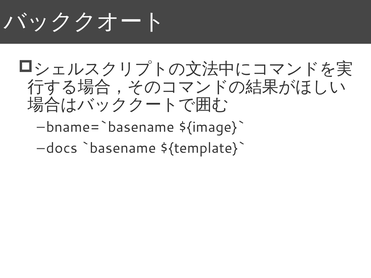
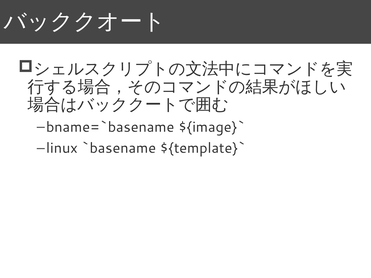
docs: docs -> linux
